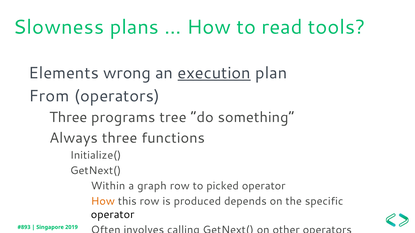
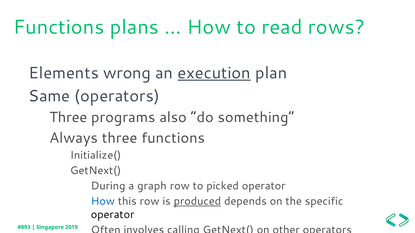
Slowness at (59, 27): Slowness -> Functions
tools: tools -> rows
From: From -> Same
tree: tree -> also
Within: Within -> During
How at (103, 202) colour: orange -> blue
produced underline: none -> present
